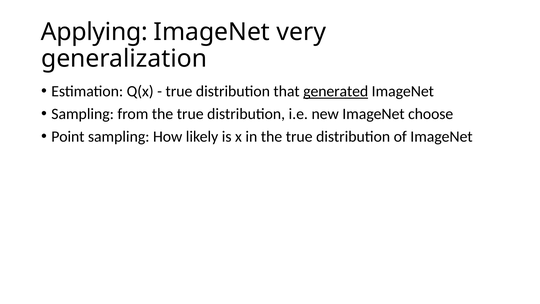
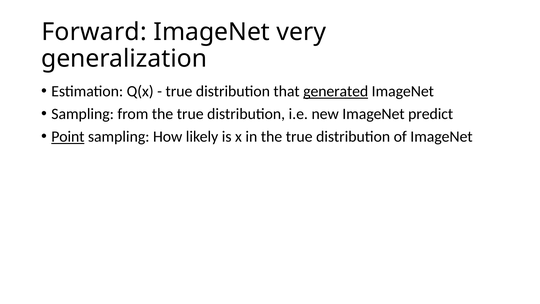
Applying: Applying -> Forward
choose: choose -> predict
Point underline: none -> present
